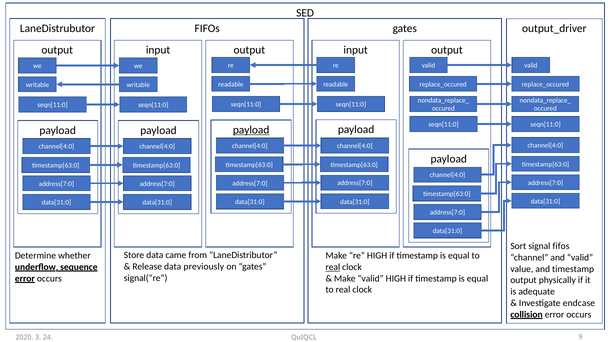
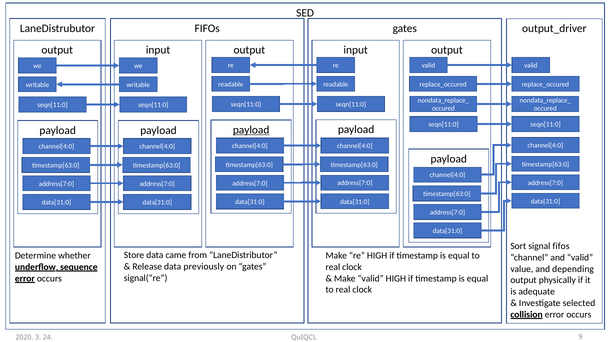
real at (333, 267) underline: present -> none
and timestamp: timestamp -> depending
endcase: endcase -> selected
